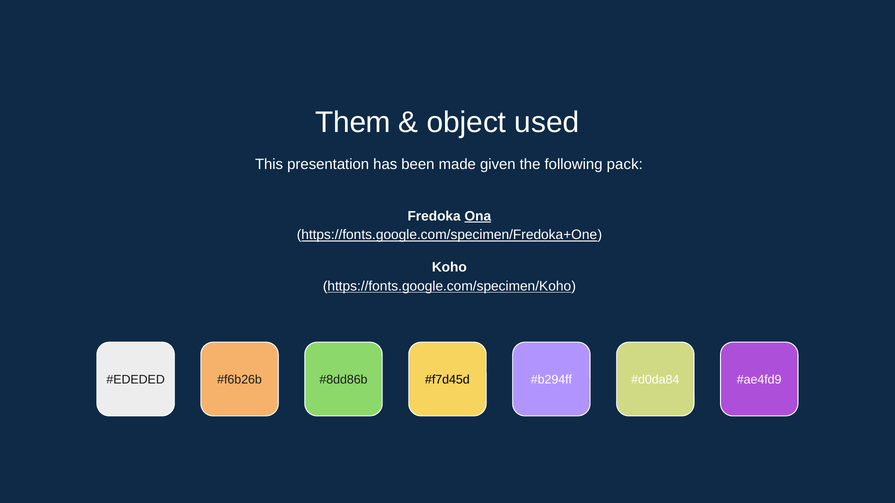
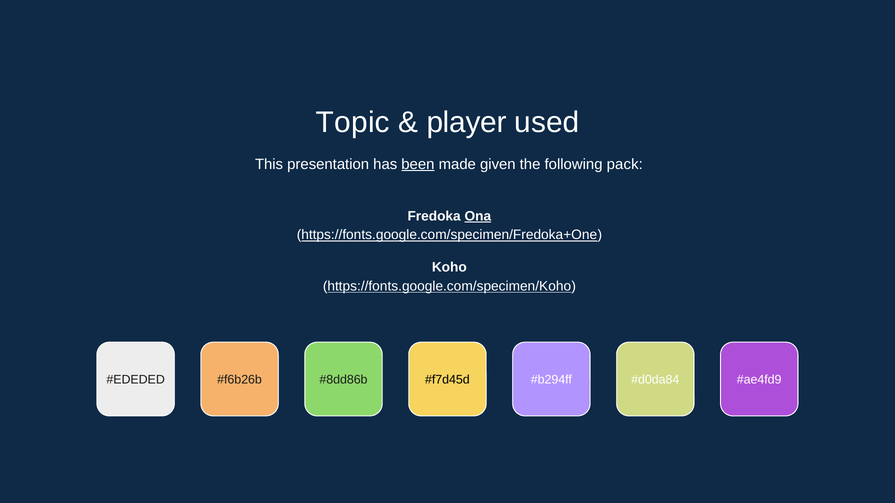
Them: Them -> Topic
object: object -> player
been underline: none -> present
